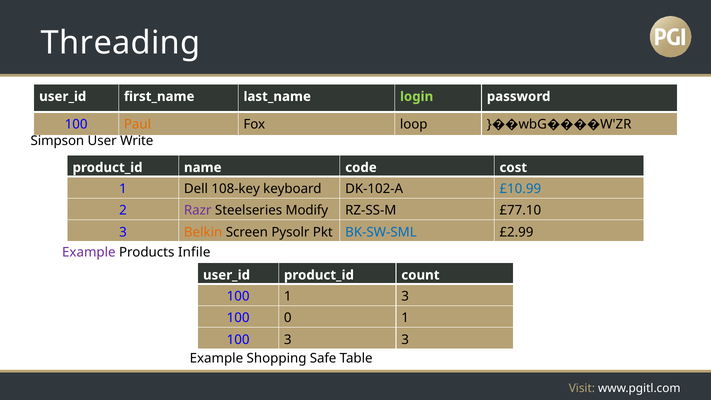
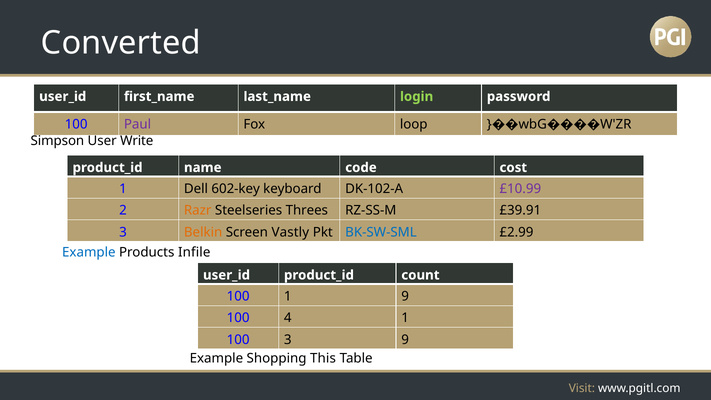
Threading: Threading -> Converted
Paul colour: orange -> purple
108-key: 108-key -> 602-key
£10.99 colour: blue -> purple
Razr colour: purple -> orange
Modify: Modify -> Threes
£77.10: £77.10 -> £39.91
Pysolr: Pysolr -> Vastly
Example at (89, 252) colour: purple -> blue
1 3: 3 -> 9
0: 0 -> 4
3 3: 3 -> 9
Safe: Safe -> This
